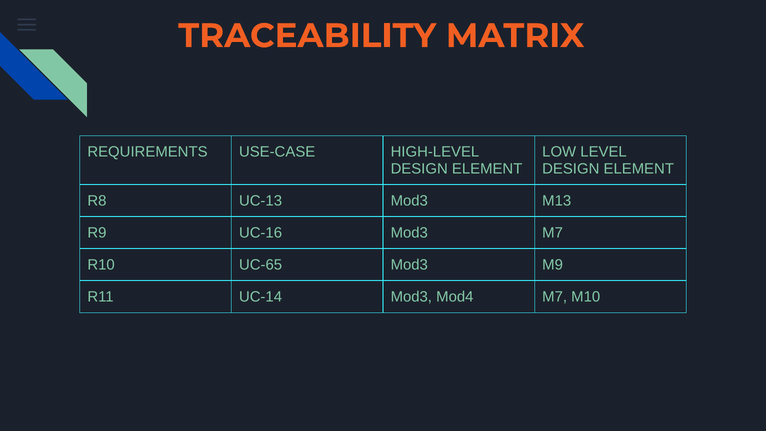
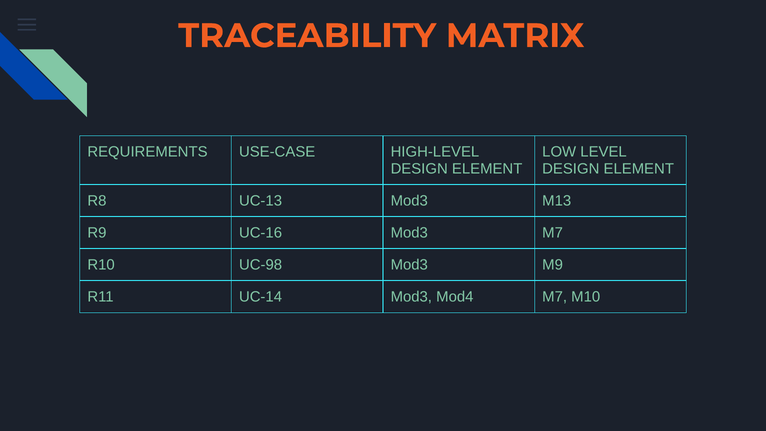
UC-65: UC-65 -> UC-98
